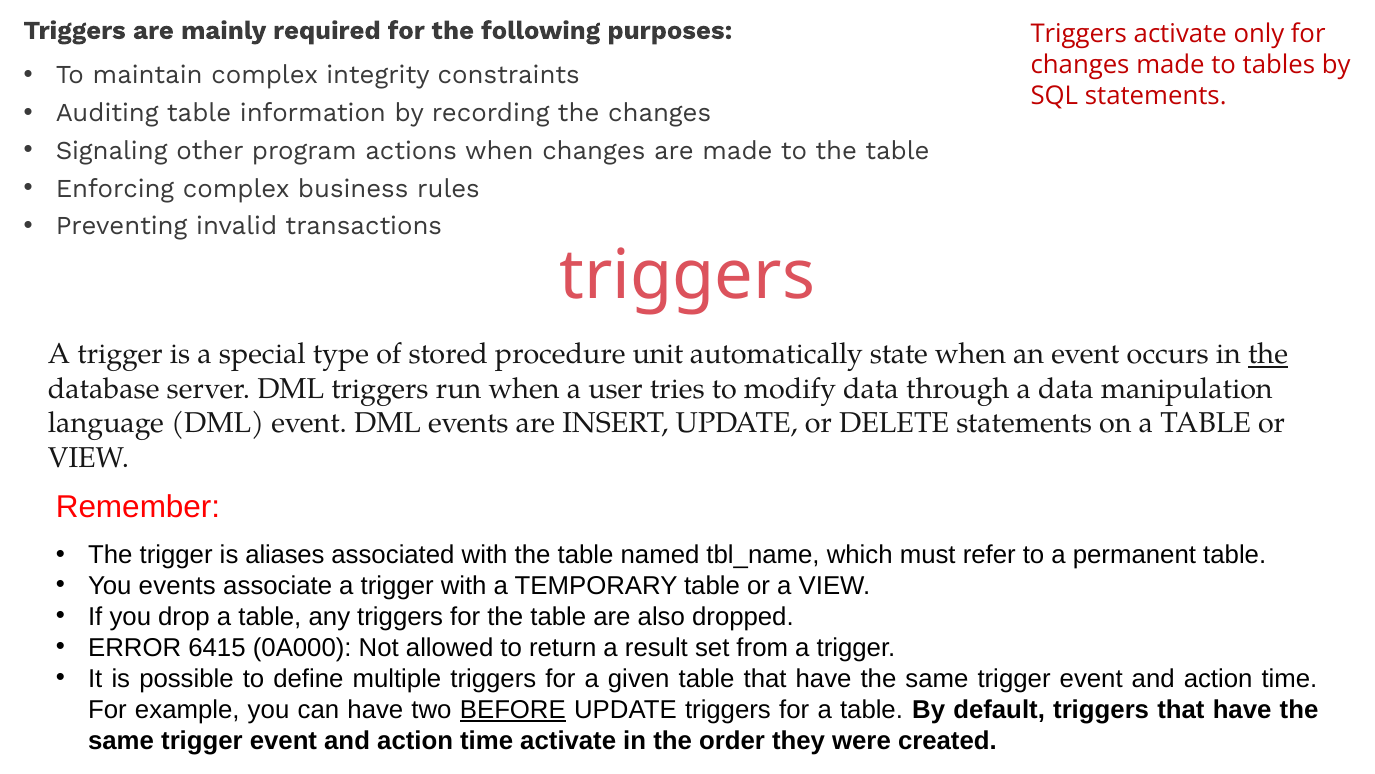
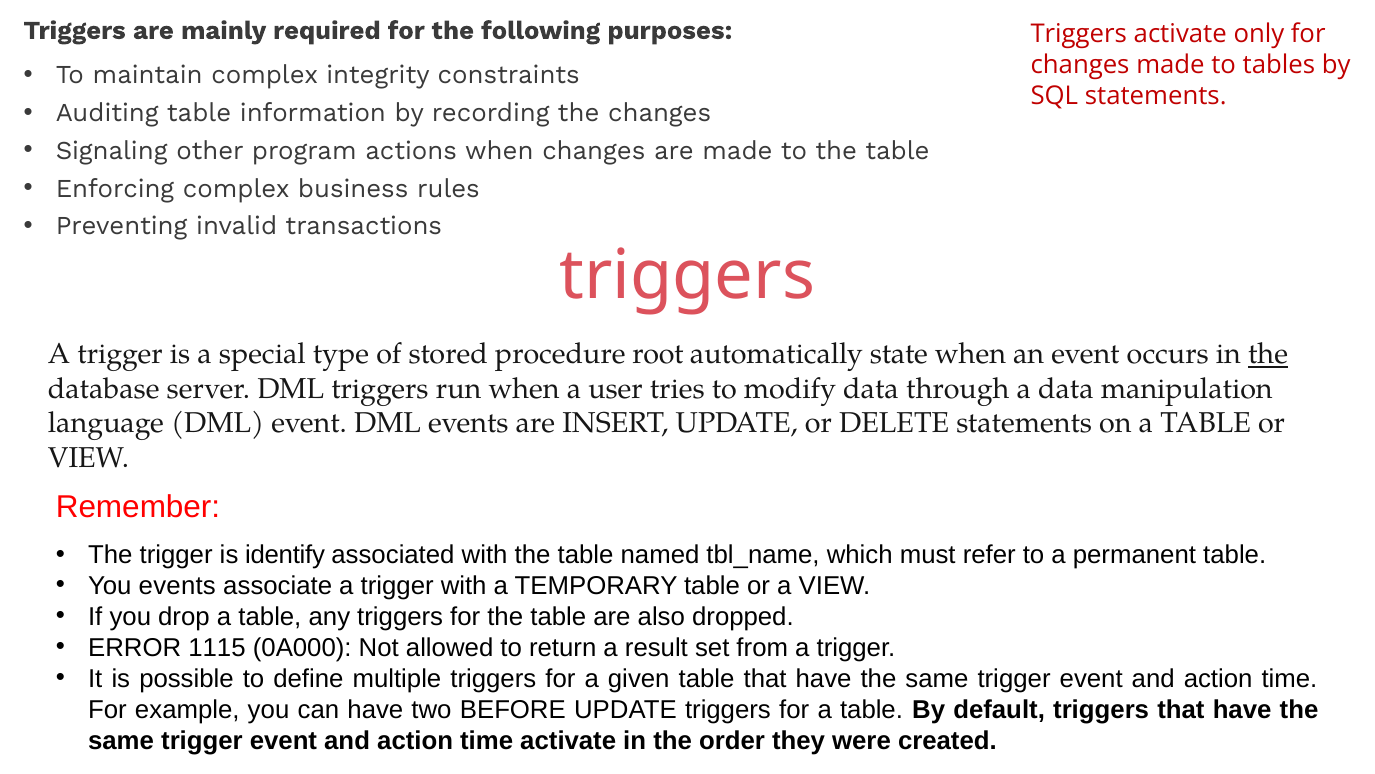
unit: unit -> root
aliases: aliases -> identify
6415: 6415 -> 1115
BEFORE underline: present -> none
